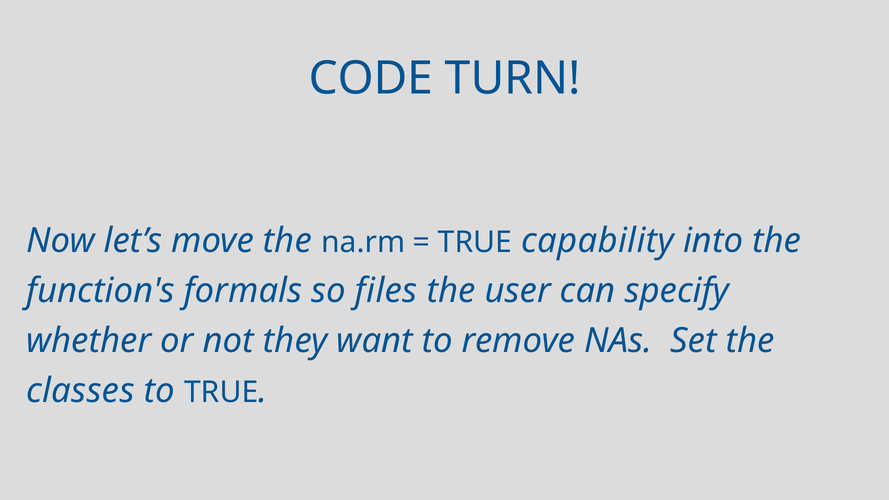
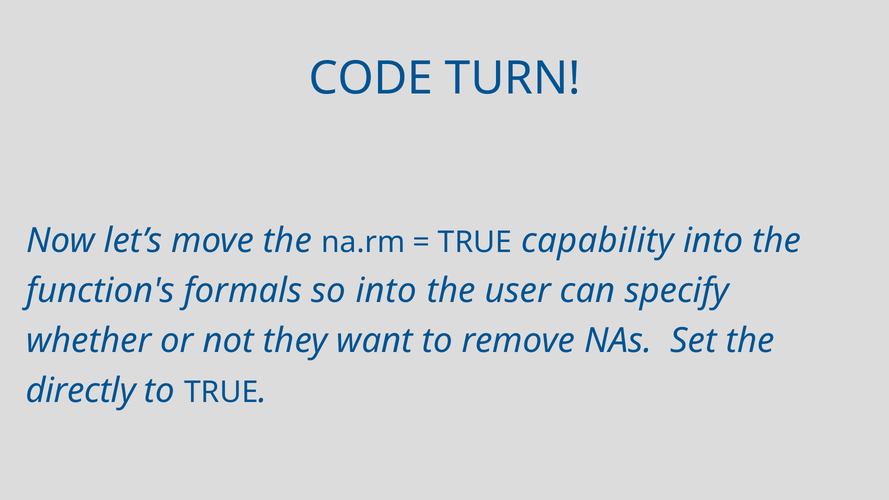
so files: files -> into
classes: classes -> directly
